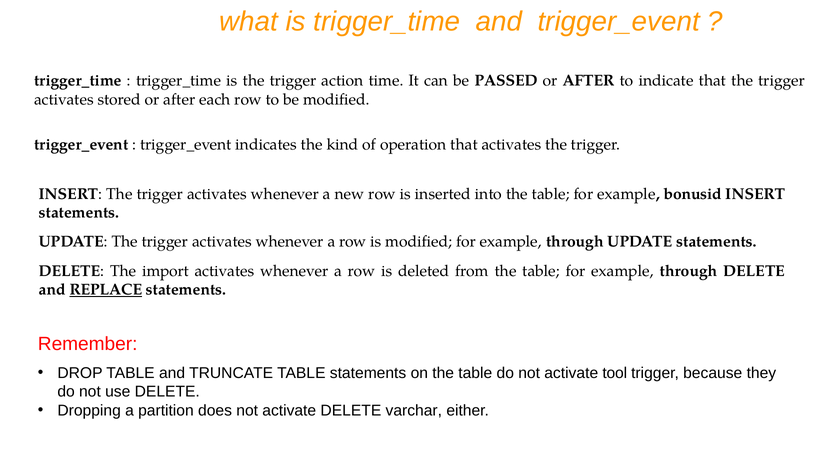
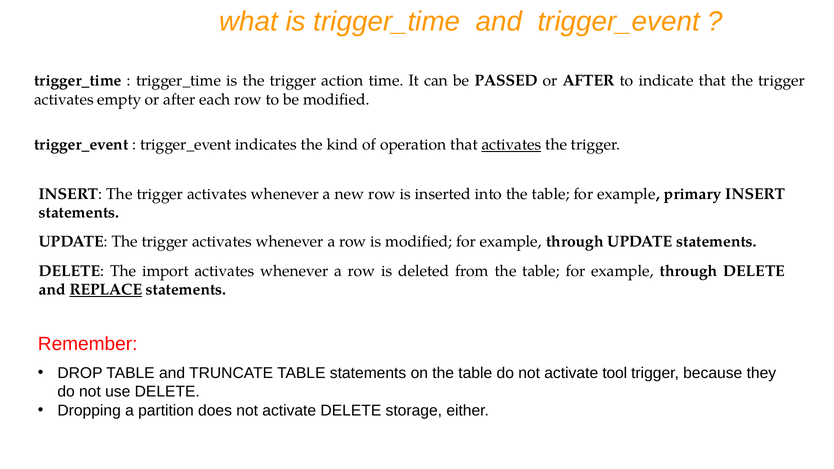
stored: stored -> empty
activates at (511, 145) underline: none -> present
bonusid: bonusid -> primary
varchar: varchar -> storage
